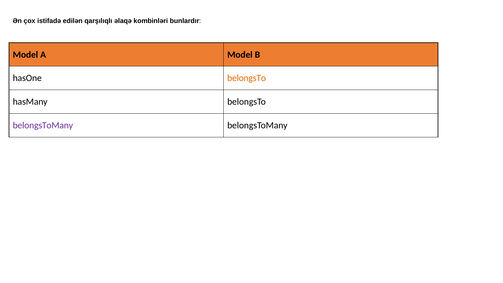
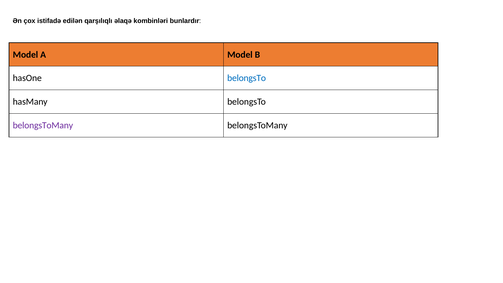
belongsTo at (247, 78) colour: orange -> blue
